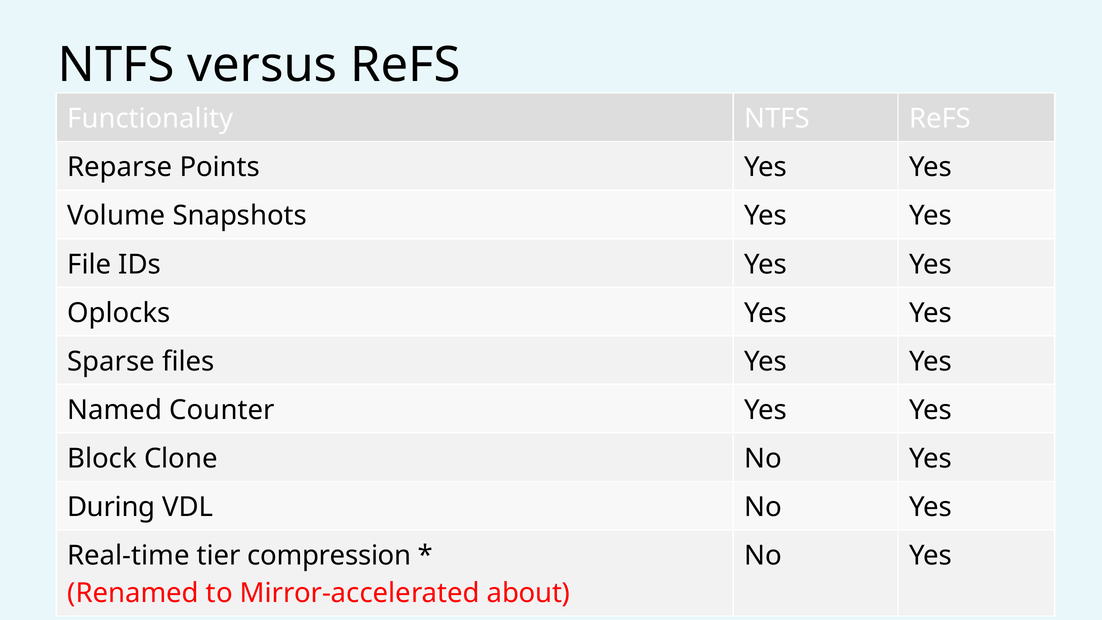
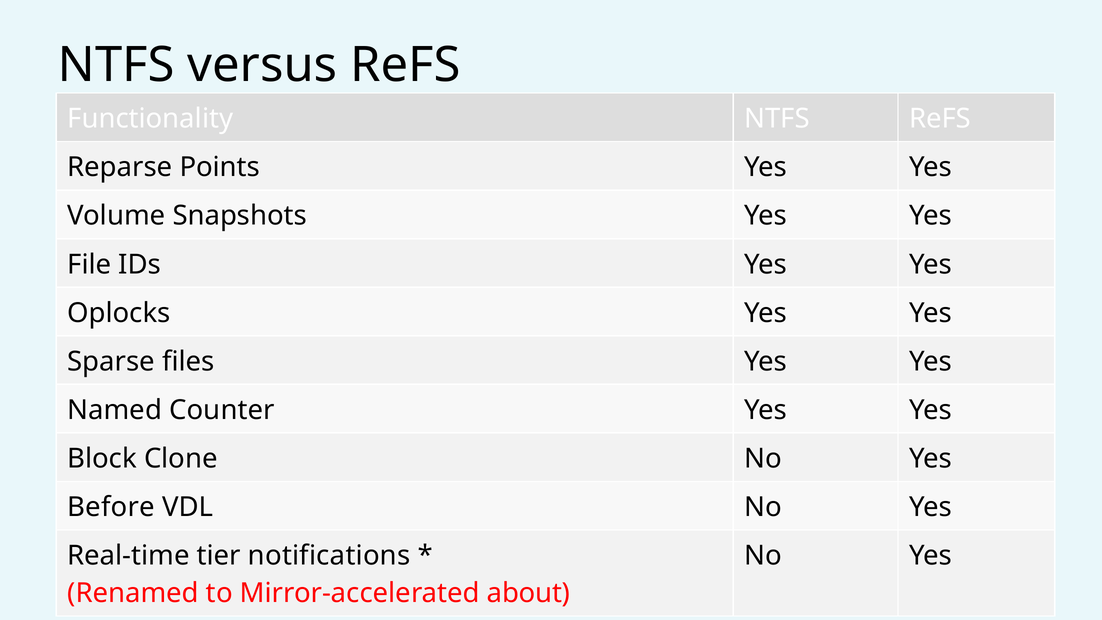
During: During -> Before
compression: compression -> notifications
